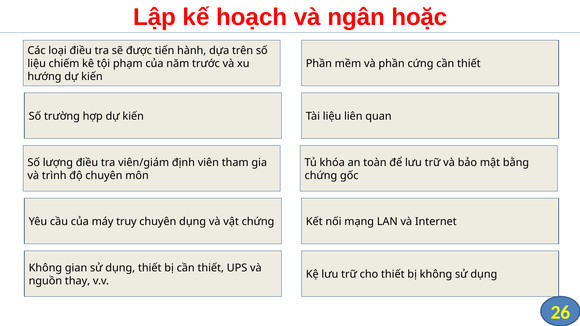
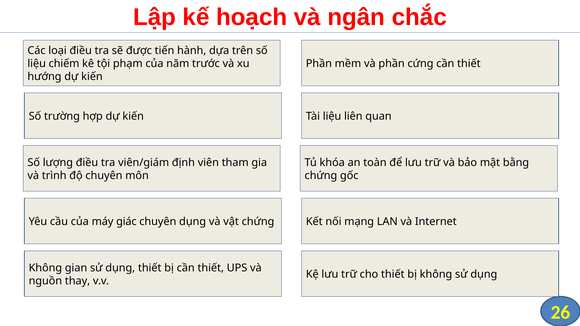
hoặc: hoặc -> chắc
truy: truy -> giác
